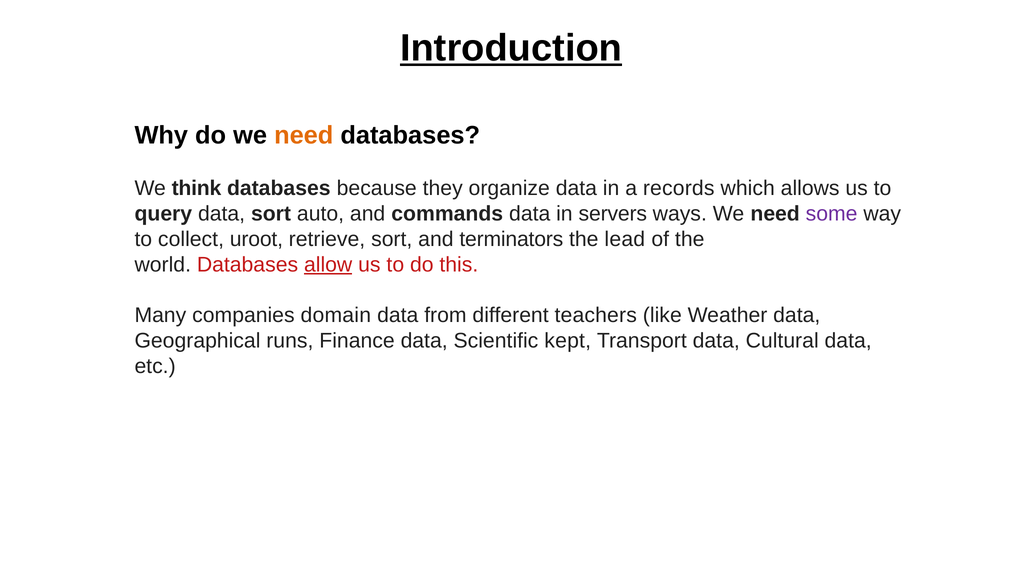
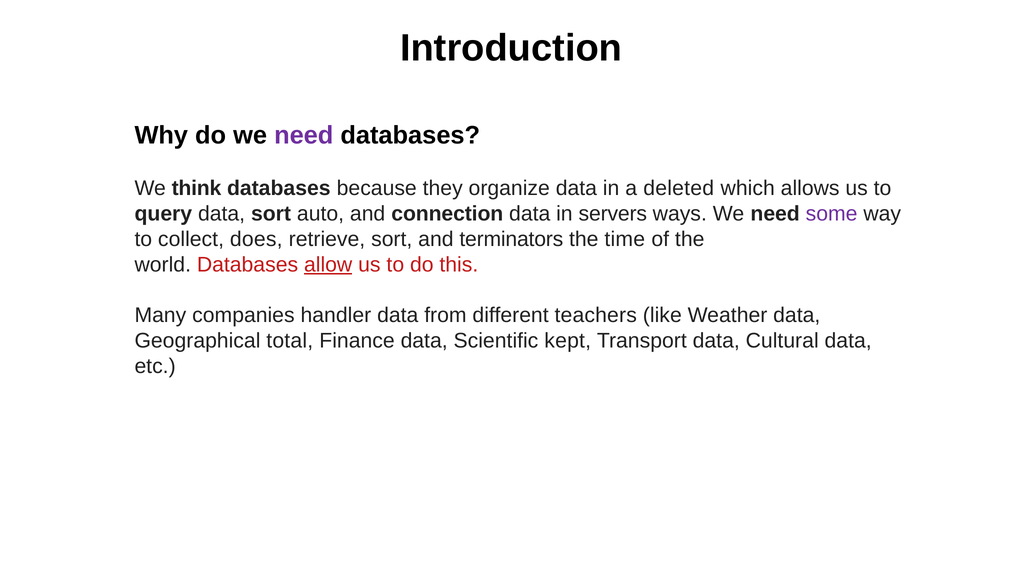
Introduction underline: present -> none
need at (304, 135) colour: orange -> purple
records: records -> deleted
commands: commands -> connection
uroot: uroot -> does
lead: lead -> time
domain: domain -> handler
runs: runs -> total
